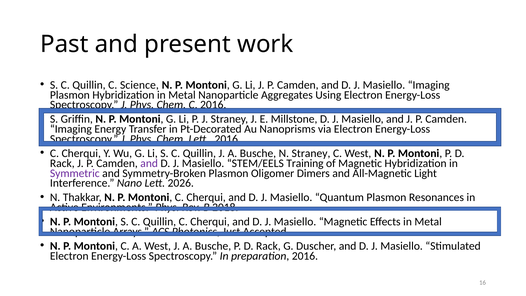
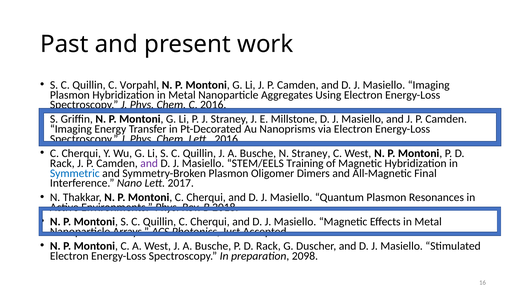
Science: Science -> Vorpahl
Symmetric colour: purple -> blue
Light: Light -> Final
2026: 2026 -> 2017
preparation 2016: 2016 -> 2098
